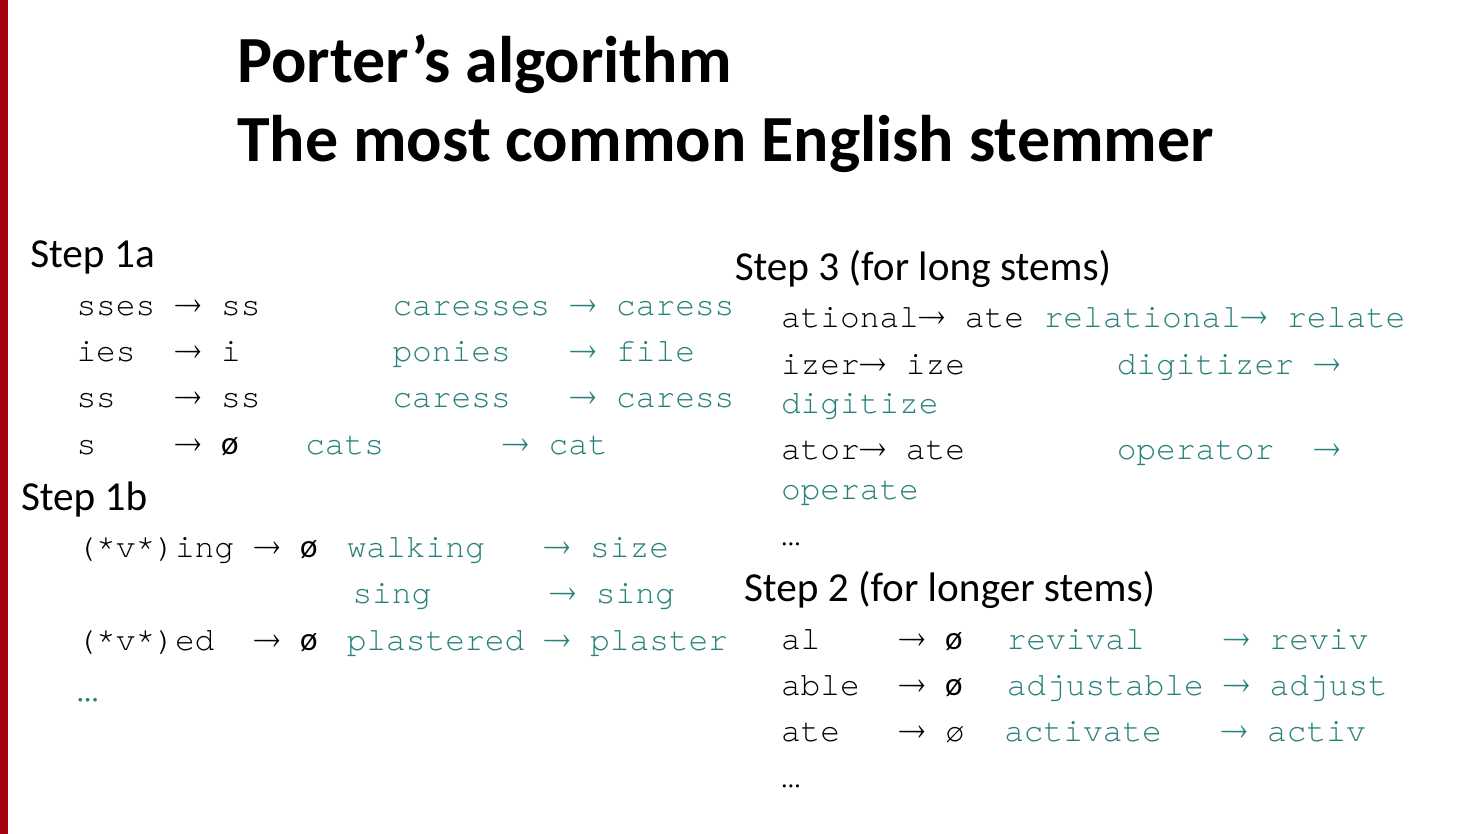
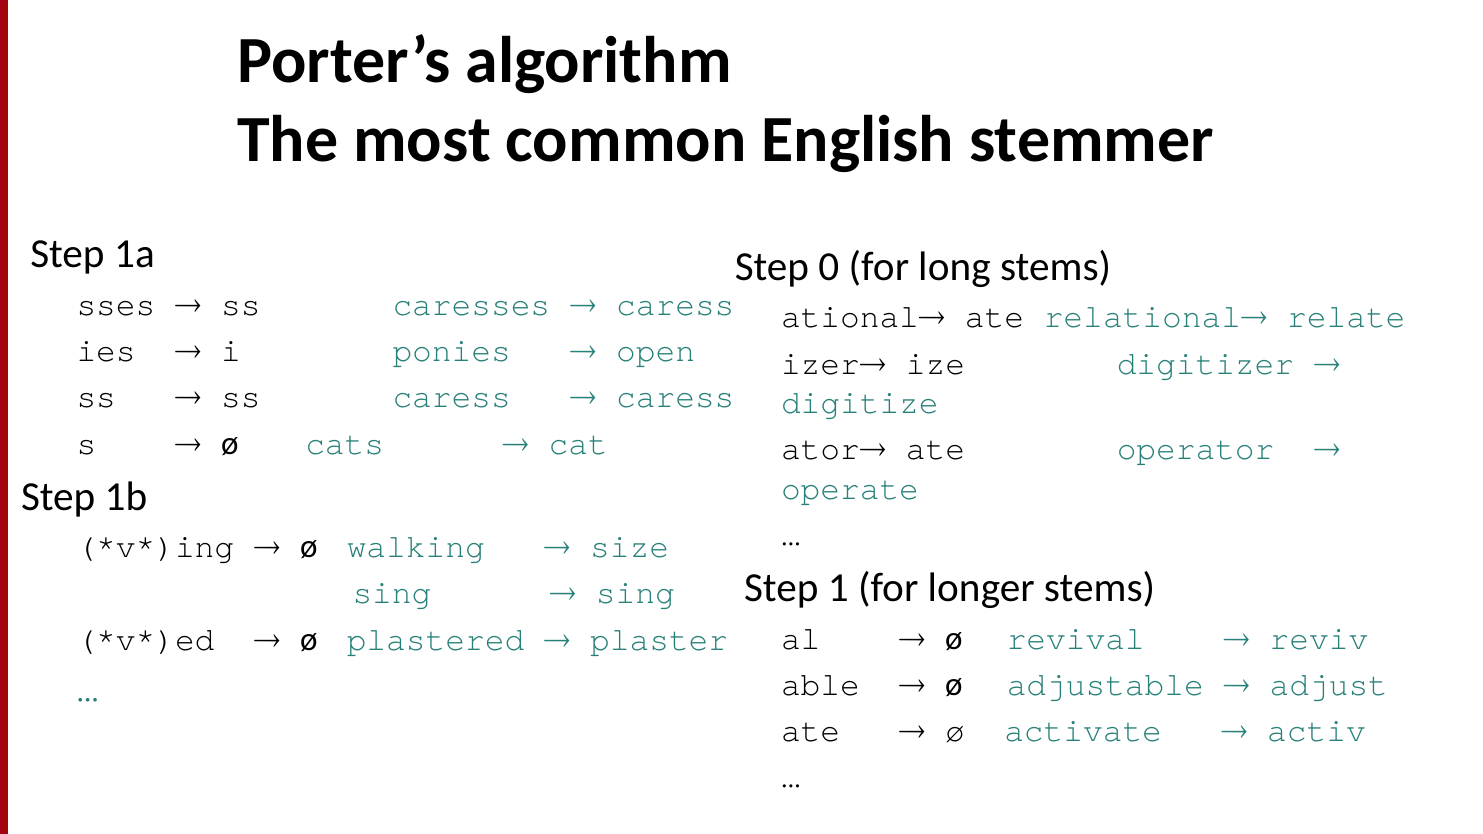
3: 3 -> 0
file: file -> open
2: 2 -> 1
